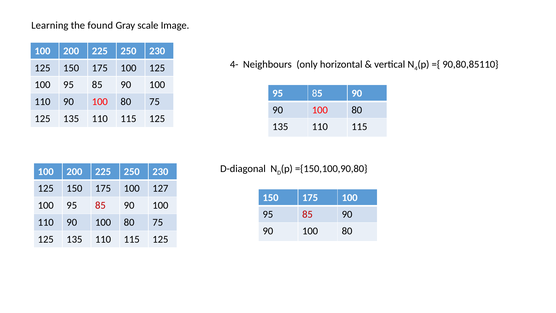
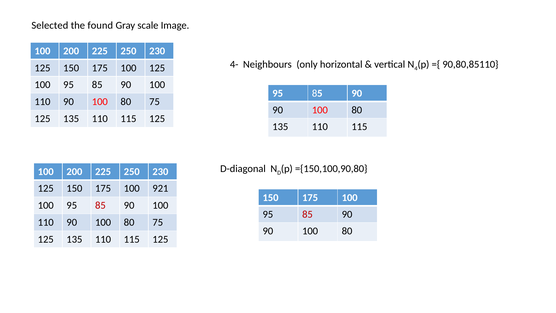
Learning: Learning -> Selected
127: 127 -> 921
